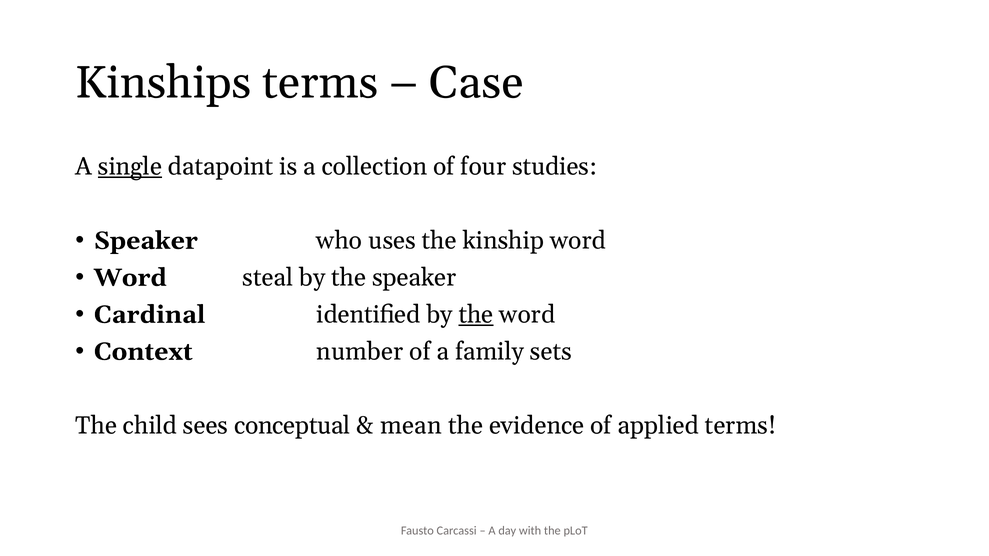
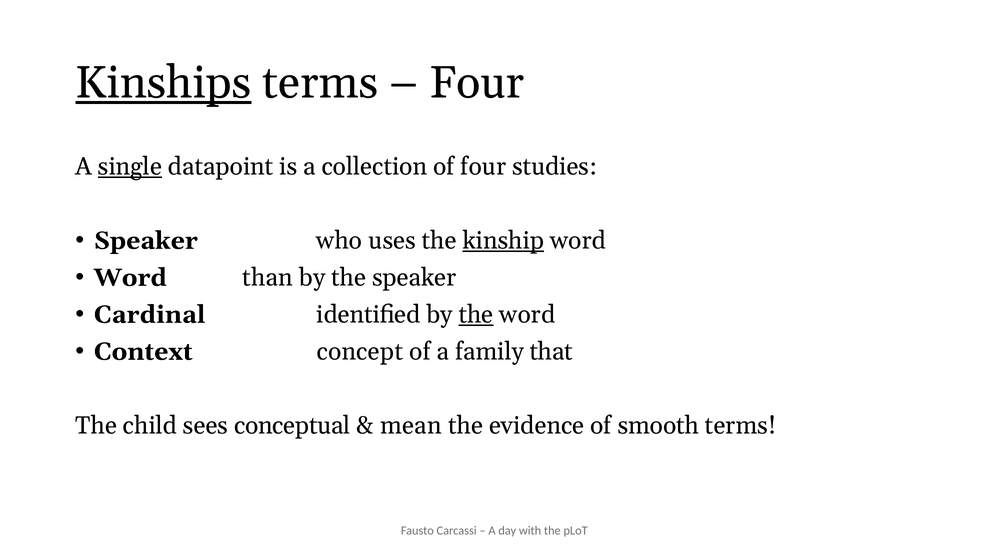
Kinships underline: none -> present
Case at (476, 83): Case -> Four
kinship underline: none -> present
steal: steal -> than
number: number -> concept
sets: sets -> that
applied: applied -> smooth
